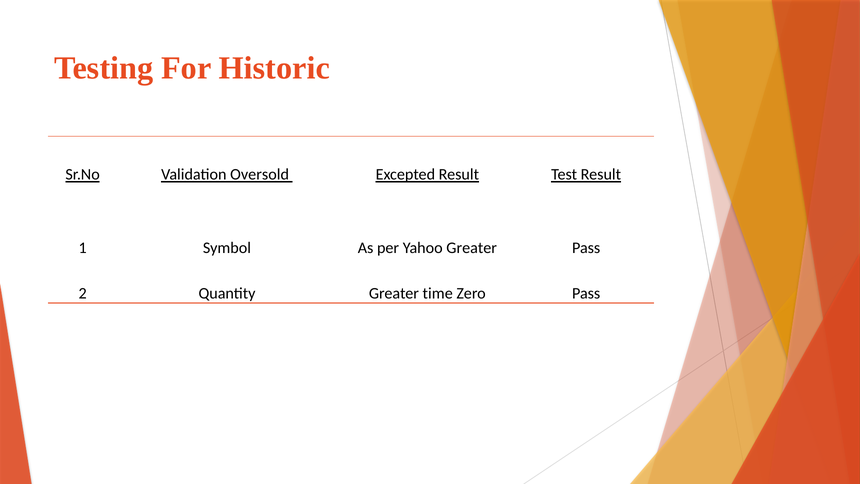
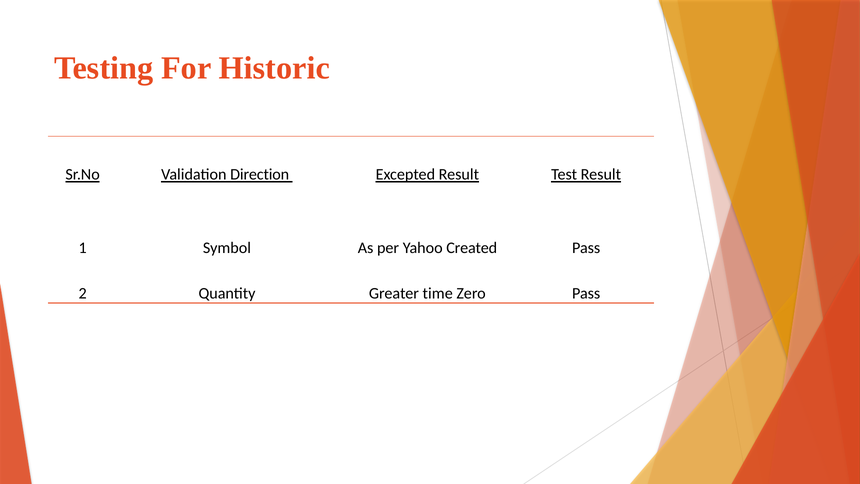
Oversold: Oversold -> Direction
Yahoo Greater: Greater -> Created
